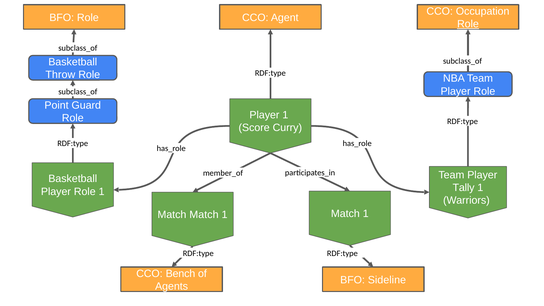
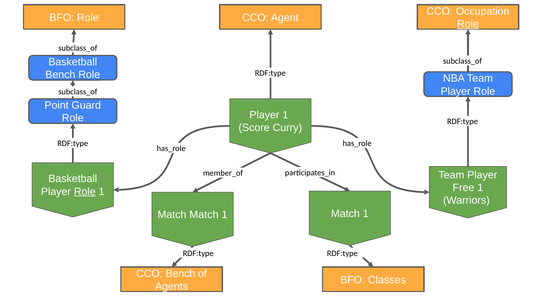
Throw at (60, 75): Throw -> Bench
Tally: Tally -> Free
Role at (85, 192) underline: none -> present
Sideline: Sideline -> Classes
